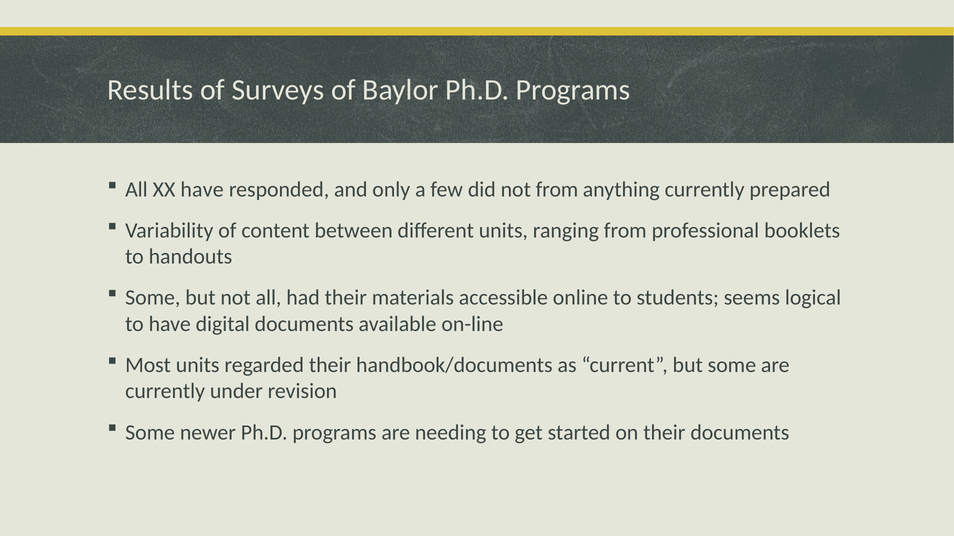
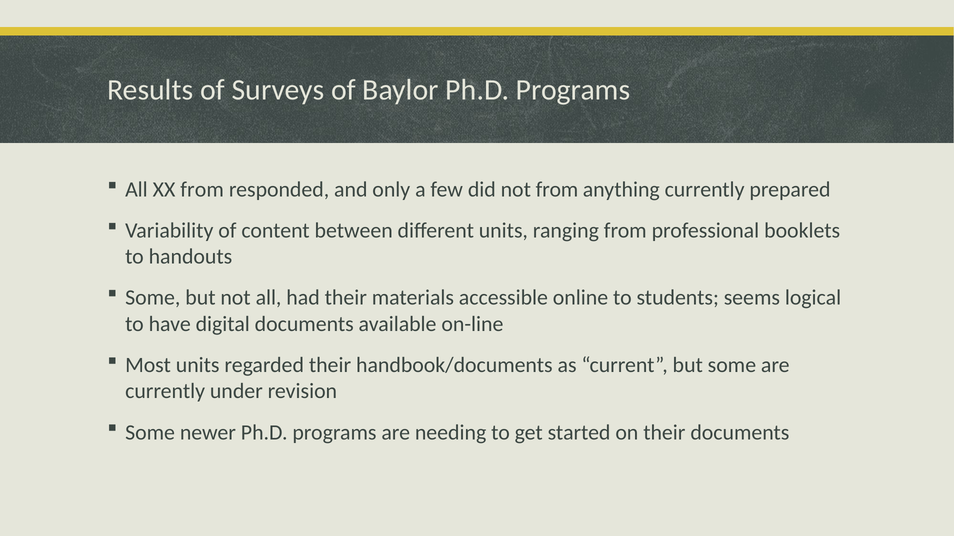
XX have: have -> from
